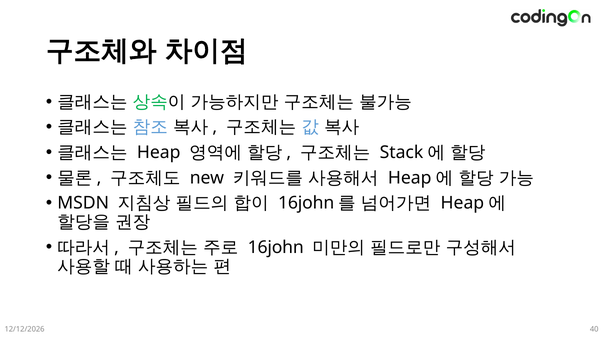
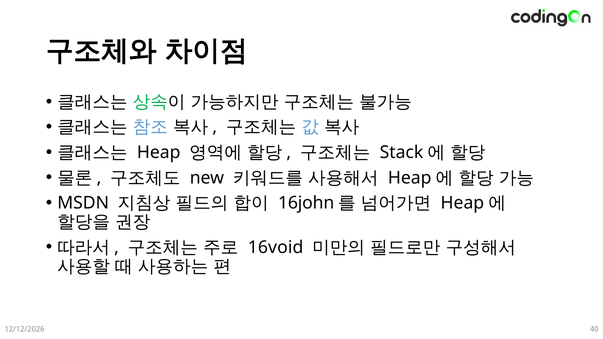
16john at (276, 247): 16john -> 16void
